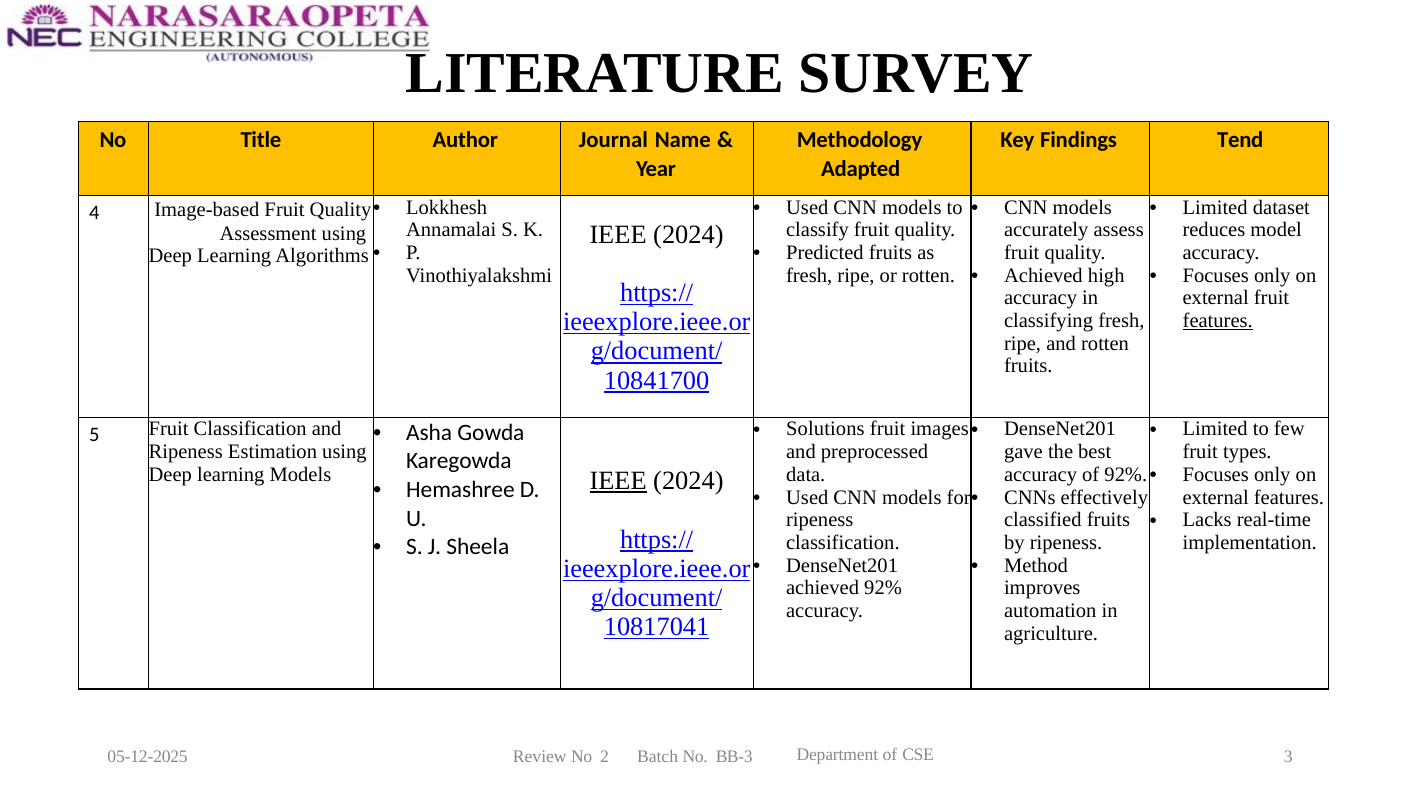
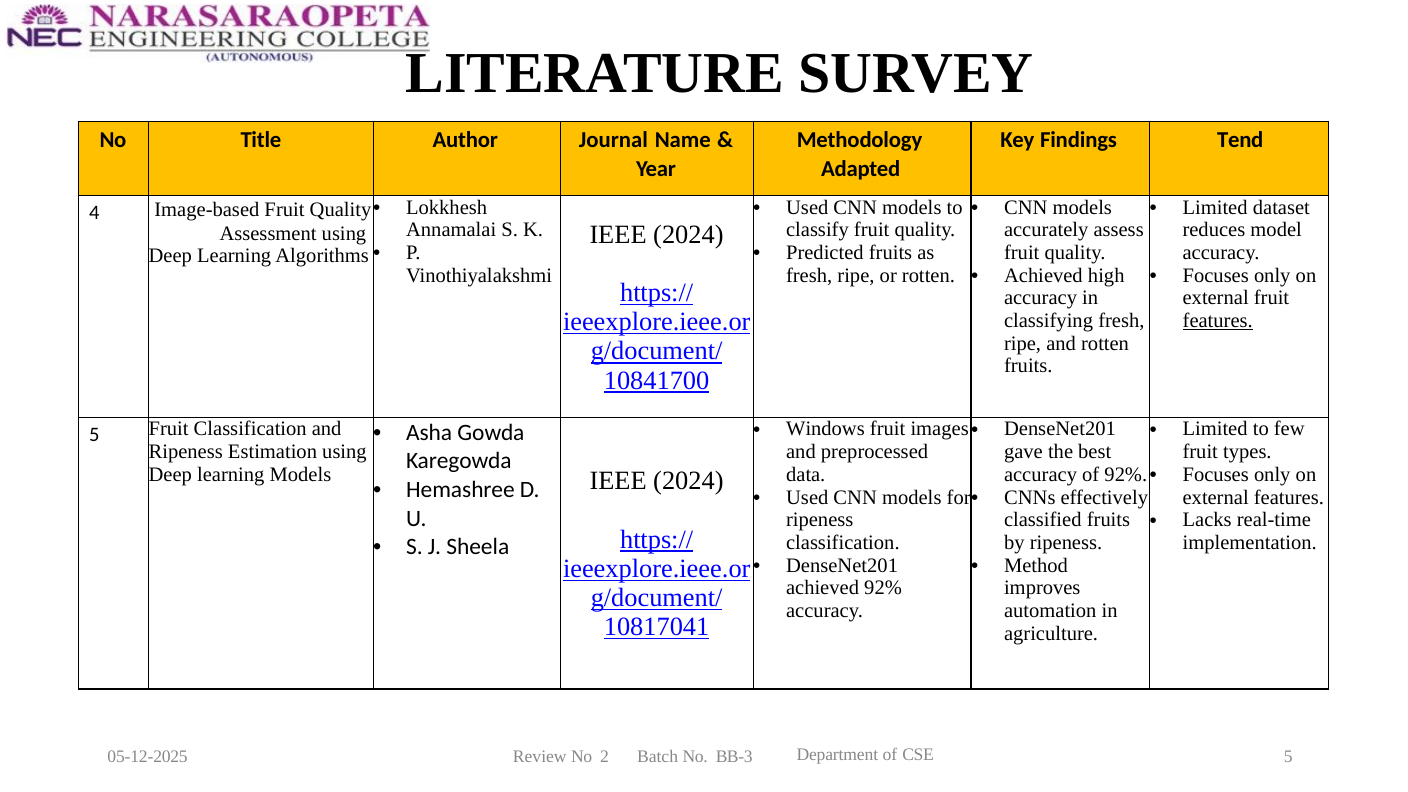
Solutions: Solutions -> Windows
IEEE at (618, 481) underline: present -> none
CSE 3: 3 -> 5
